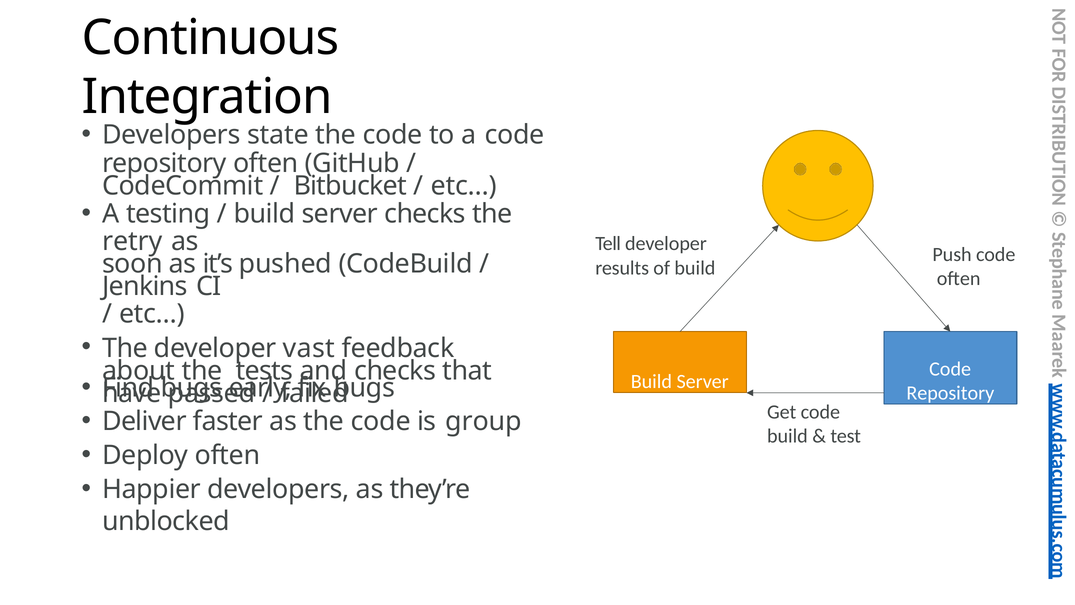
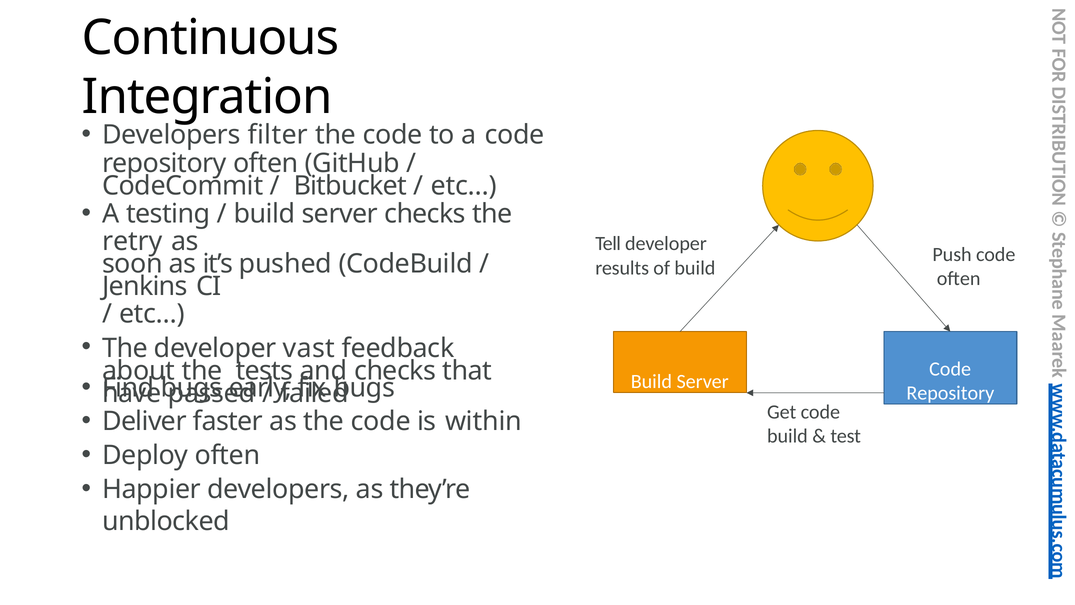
state: state -> filter
group: group -> within
